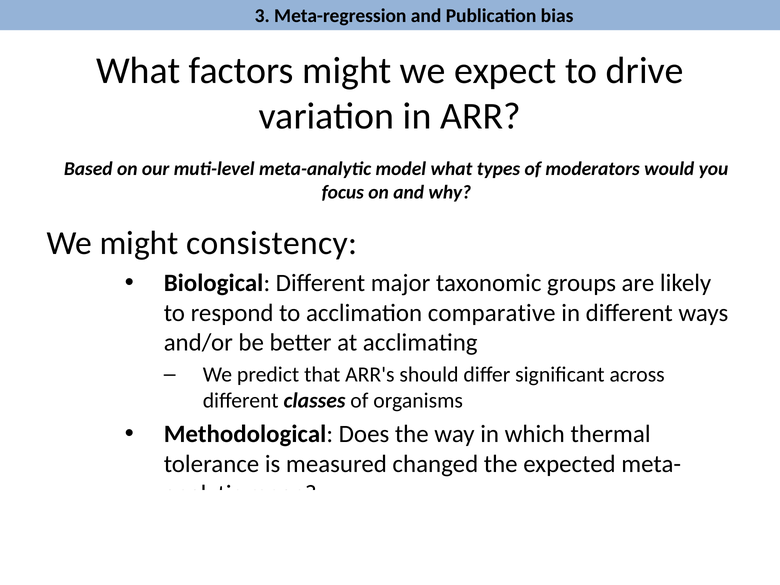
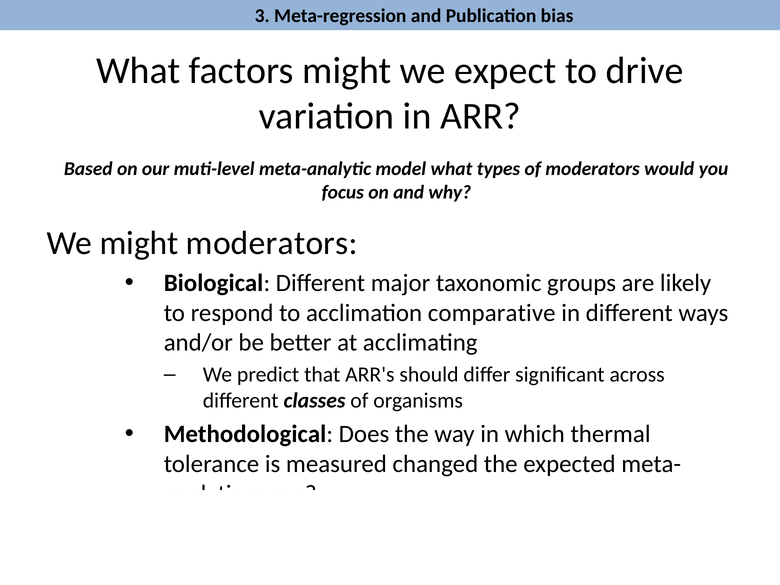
might consistency: consistency -> moderators
